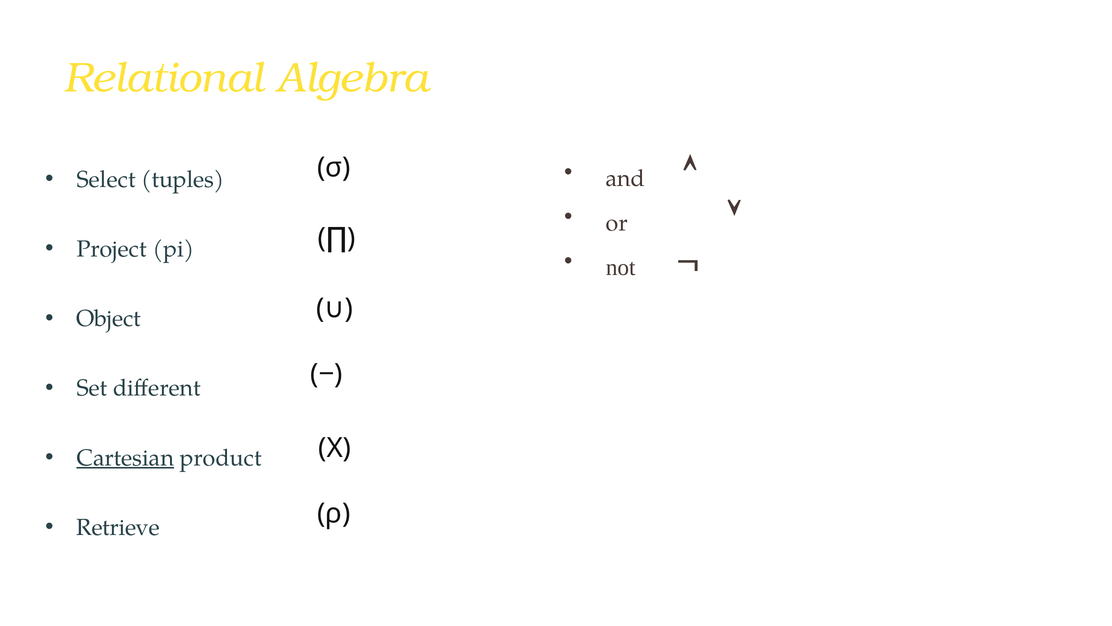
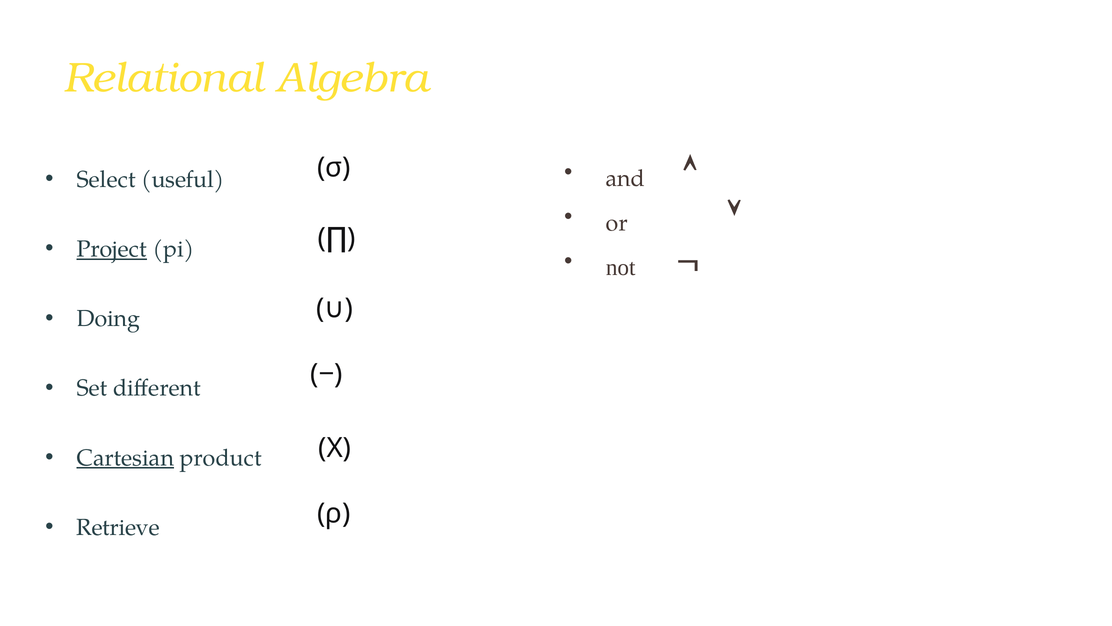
tuples: tuples -> useful
Project underline: none -> present
Object: Object -> Doing
